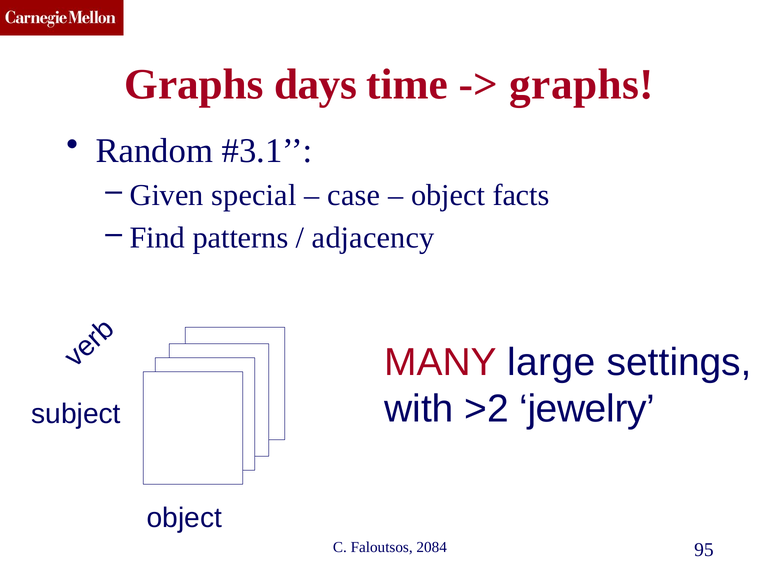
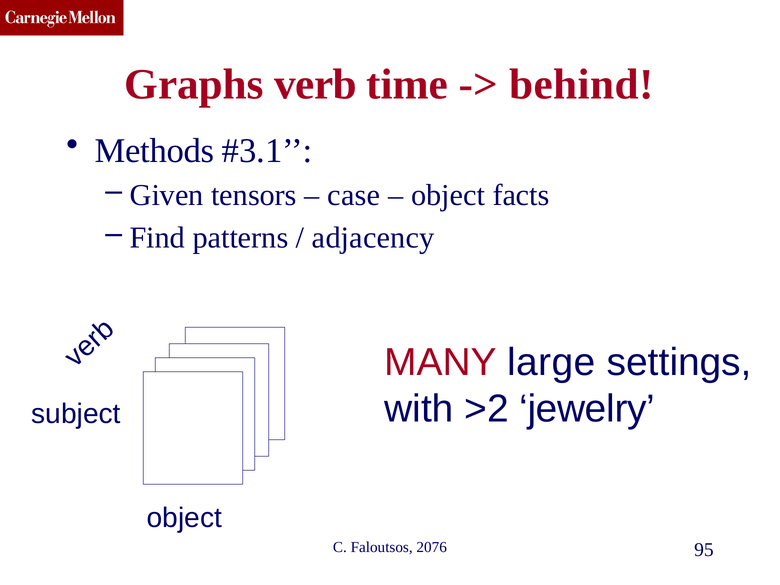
days: days -> verb
graphs at (582, 84): graphs -> behind
Random: Random -> Methods
special: special -> tensors
2084: 2084 -> 2076
